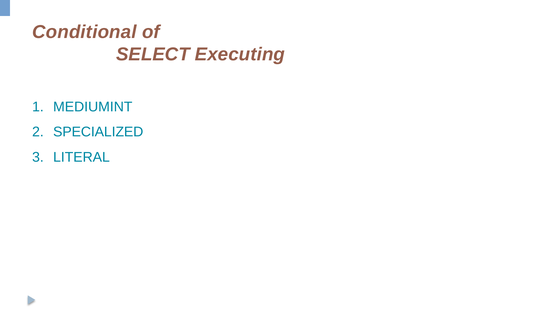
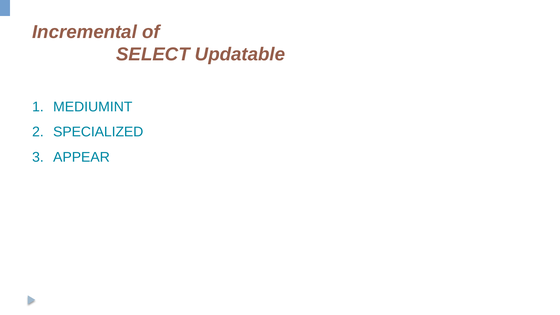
Conditional: Conditional -> Incremental
Executing: Executing -> Updatable
LITERAL: LITERAL -> APPEAR
